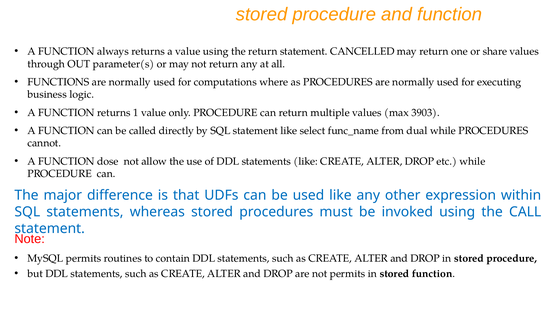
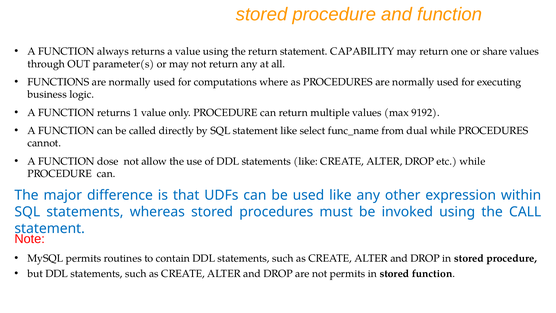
CANCELLED: CANCELLED -> CAPABILITY
3903: 3903 -> 9192
